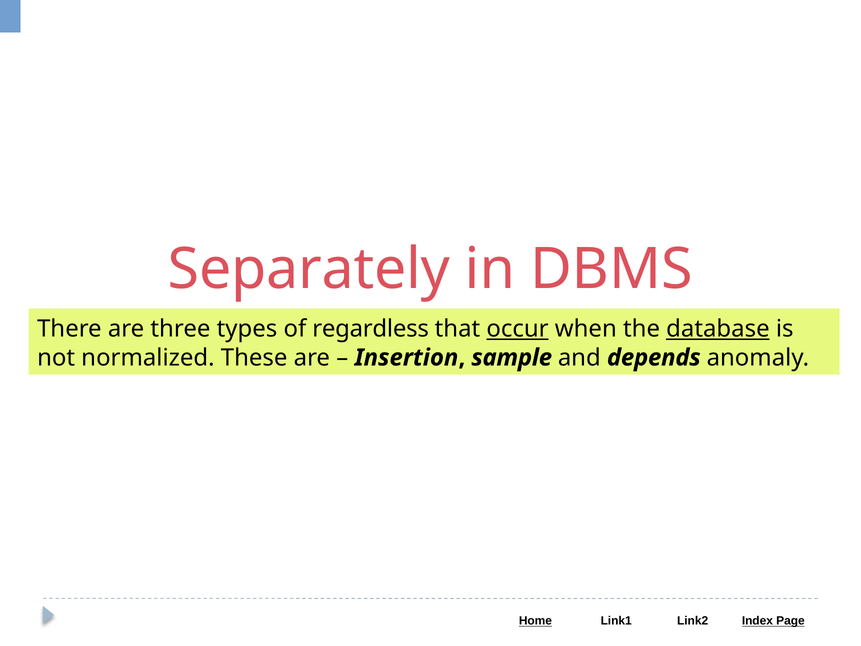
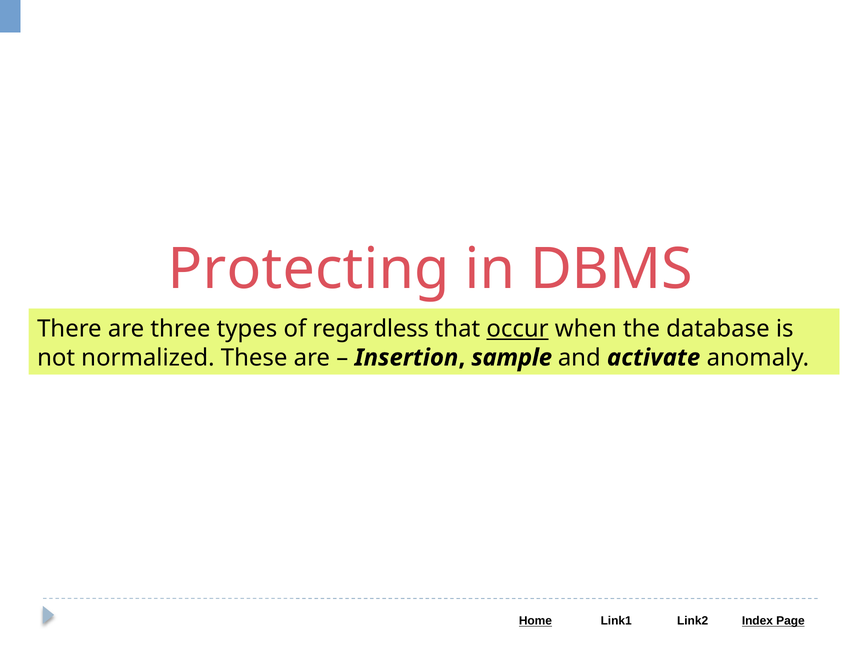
Separately: Separately -> Protecting
database underline: present -> none
depends: depends -> activate
